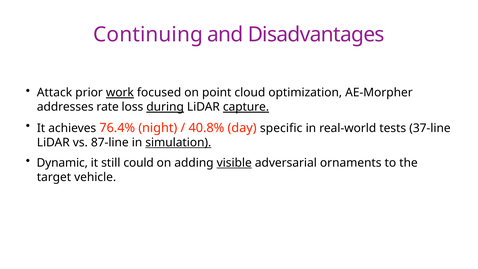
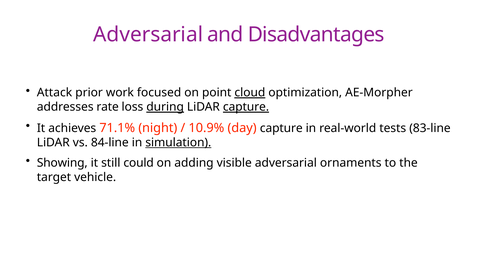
Continuing at (148, 35): Continuing -> Adversarial
work underline: present -> none
cloud underline: none -> present
76.4%: 76.4% -> 71.1%
40.8%: 40.8% -> 10.9%
day specific: specific -> capture
37-line: 37-line -> 83-line
87-line: 87-line -> 84-line
Dynamic: Dynamic -> Showing
visible underline: present -> none
